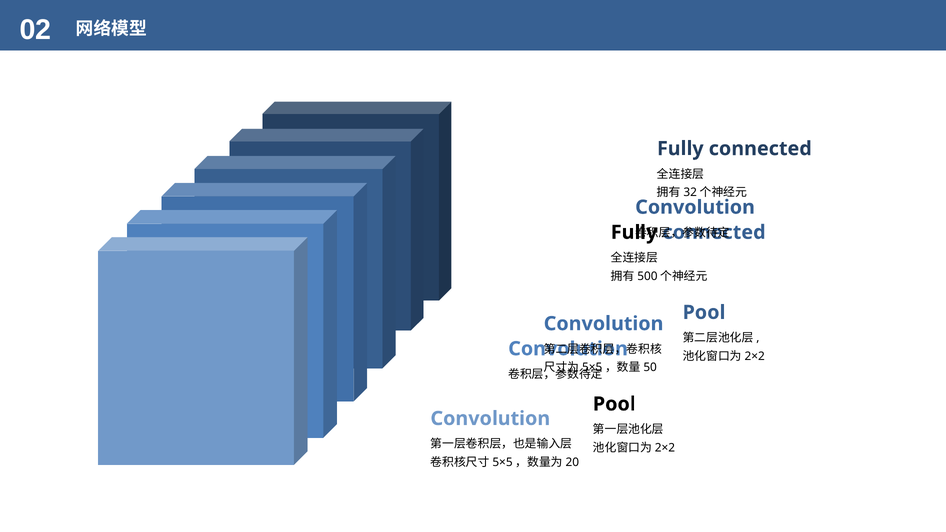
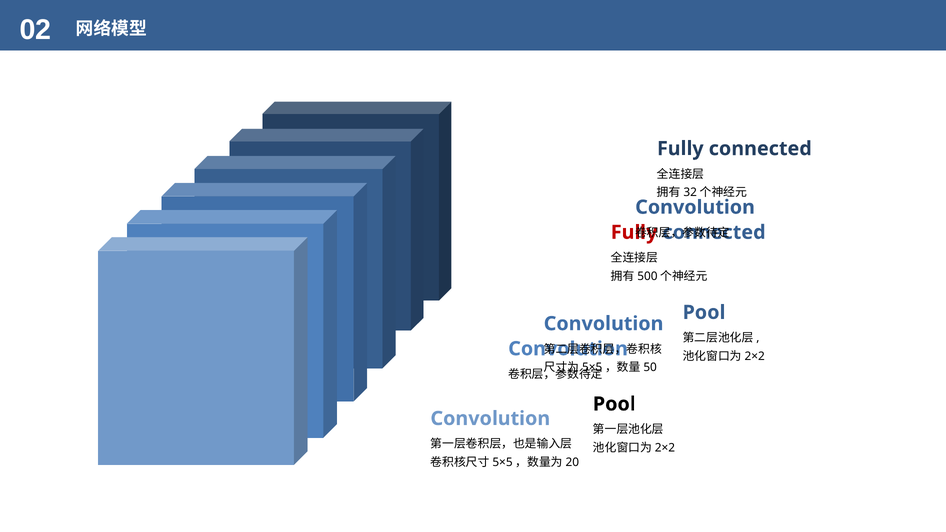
Fully at (634, 232) colour: black -> red
